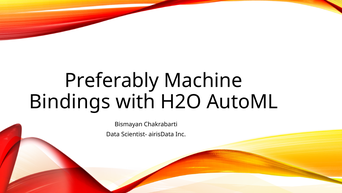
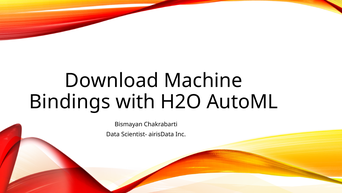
Preferably: Preferably -> Download
